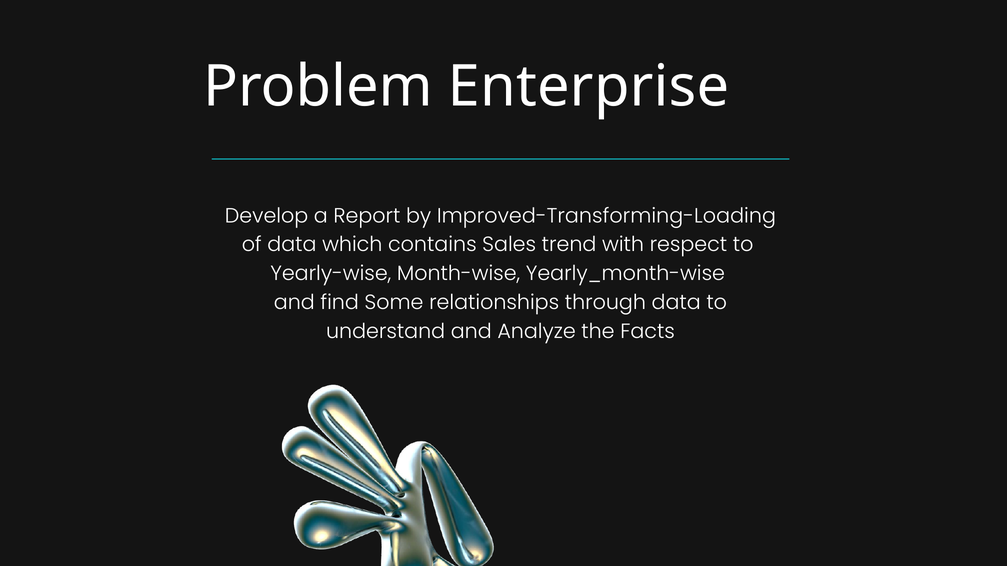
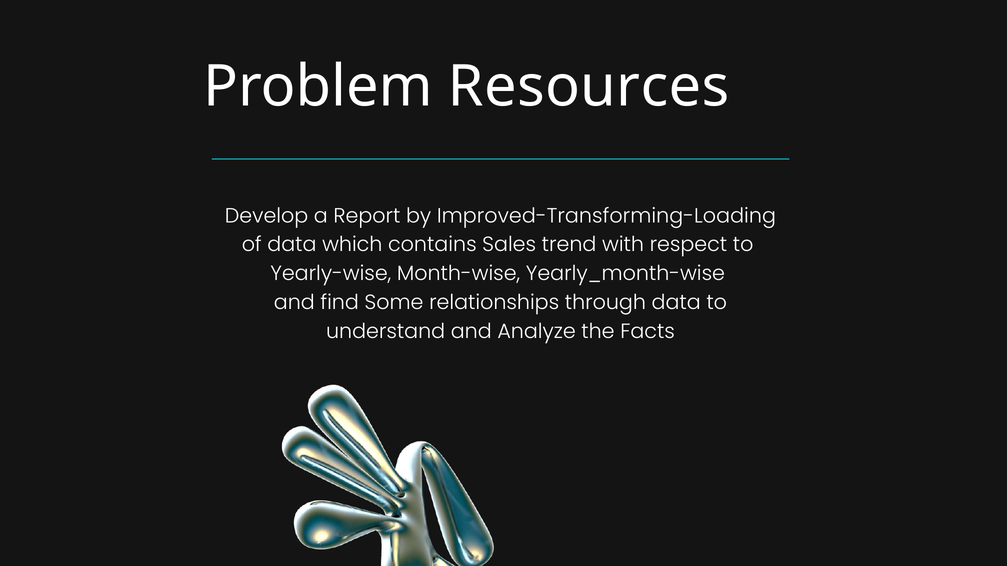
Enterprise: Enterprise -> Resources
